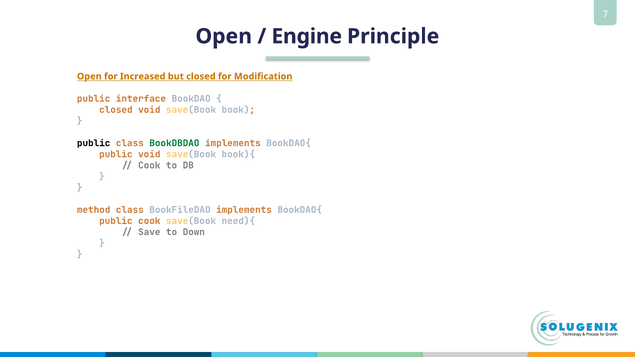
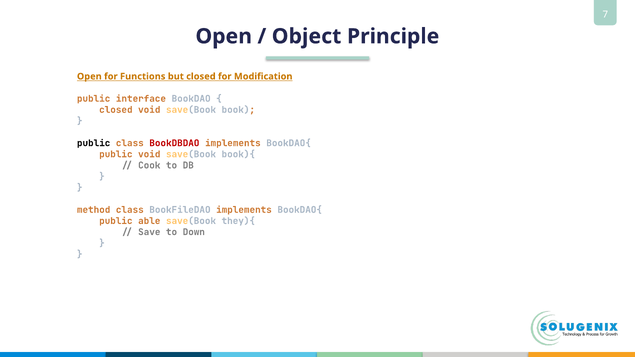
Engine: Engine -> Object
Increased: Increased -> Functions
BookDBDAO colour: green -> red
public cook: cook -> able
need){: need){ -> they){
